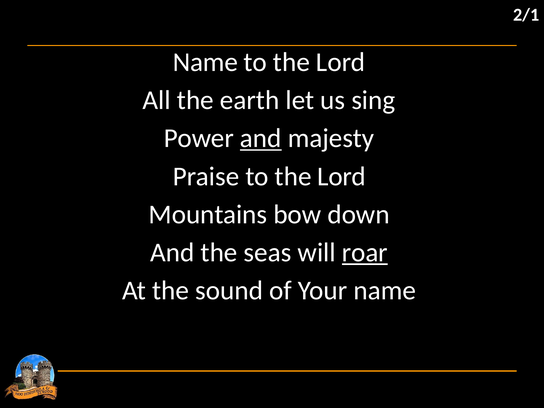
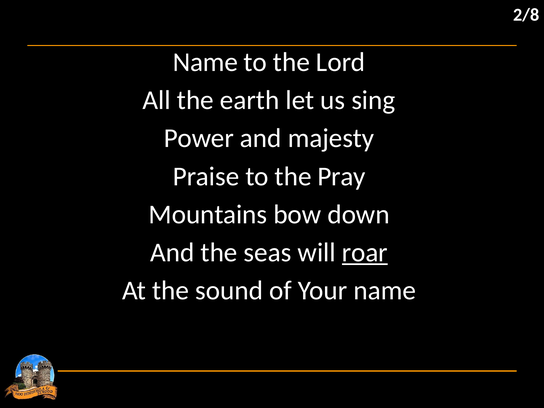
2/1: 2/1 -> 2/8
and at (261, 138) underline: present -> none
Praise to the Lord: Lord -> Pray
